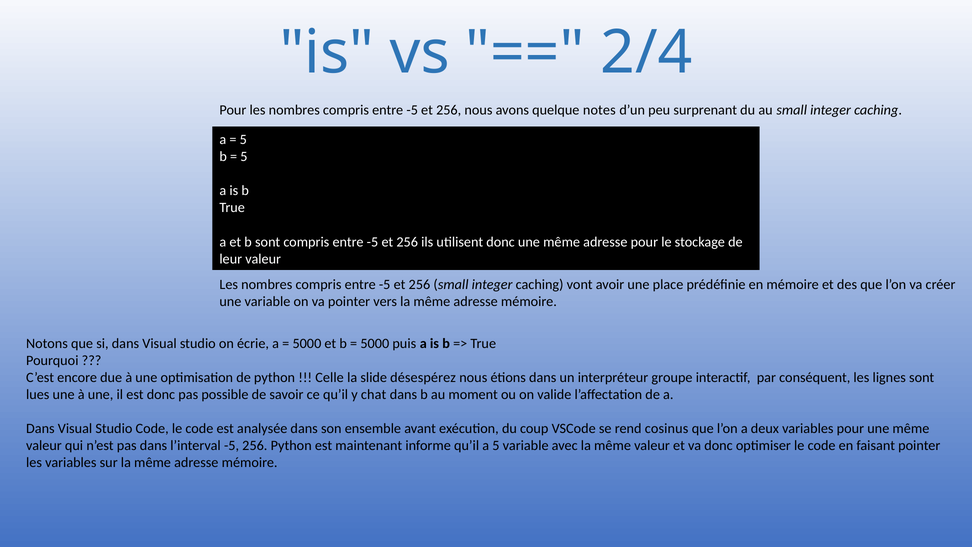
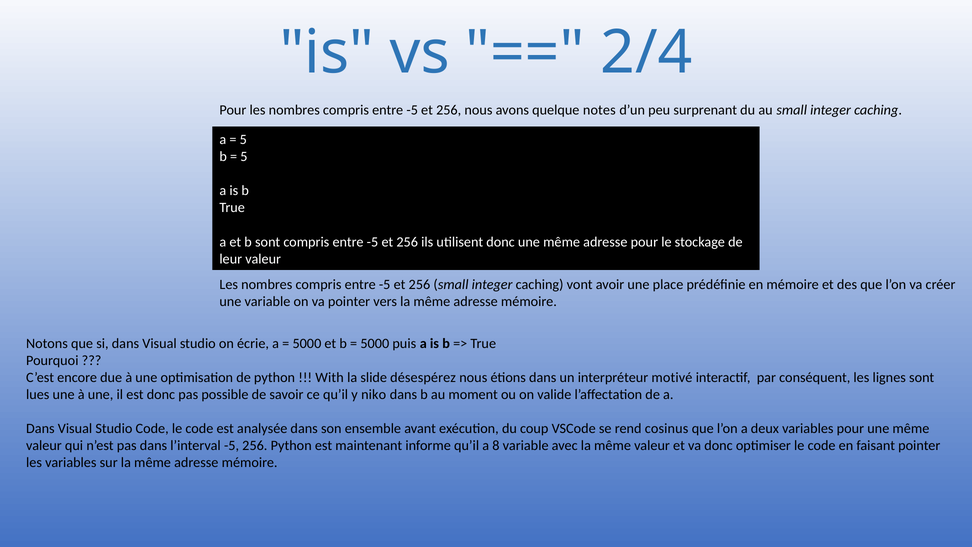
Celle: Celle -> With
groupe: groupe -> motivé
chat: chat -> niko
a 5: 5 -> 8
